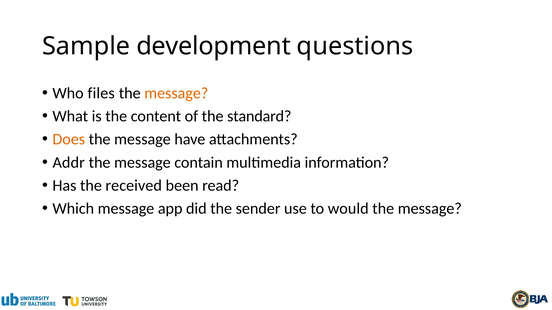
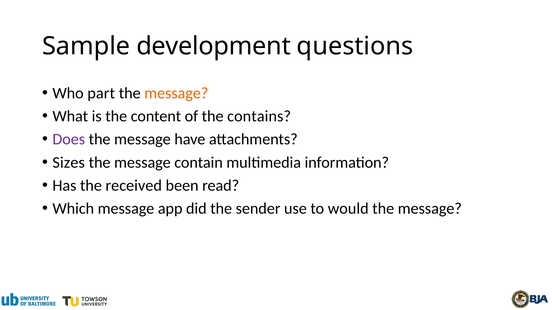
files: files -> part
standard: standard -> contains
Does colour: orange -> purple
Addr: Addr -> Sizes
